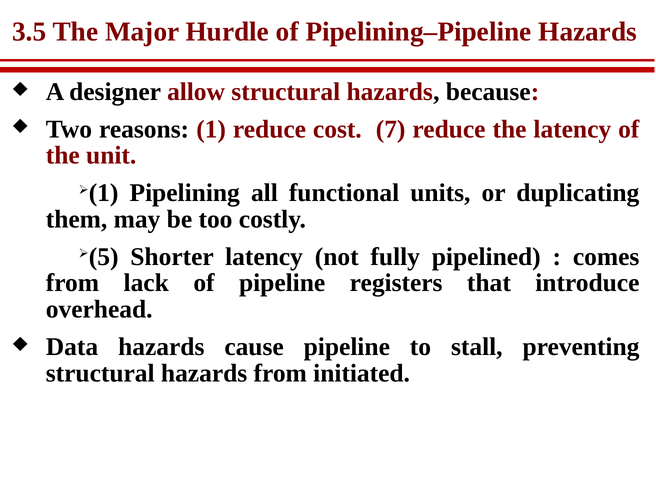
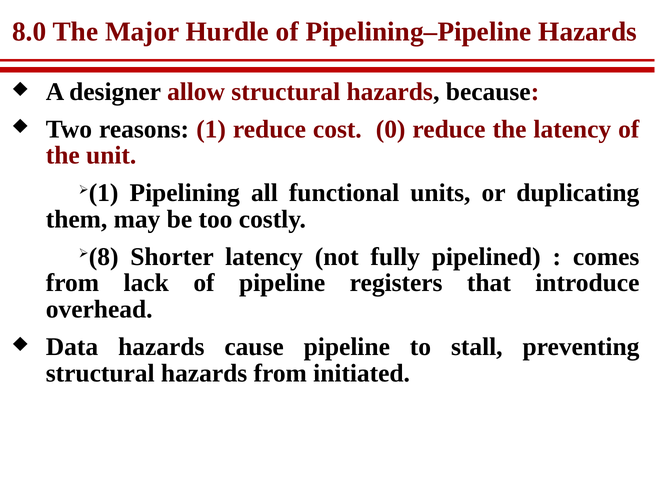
3.5: 3.5 -> 8.0
7: 7 -> 0
5: 5 -> 8
